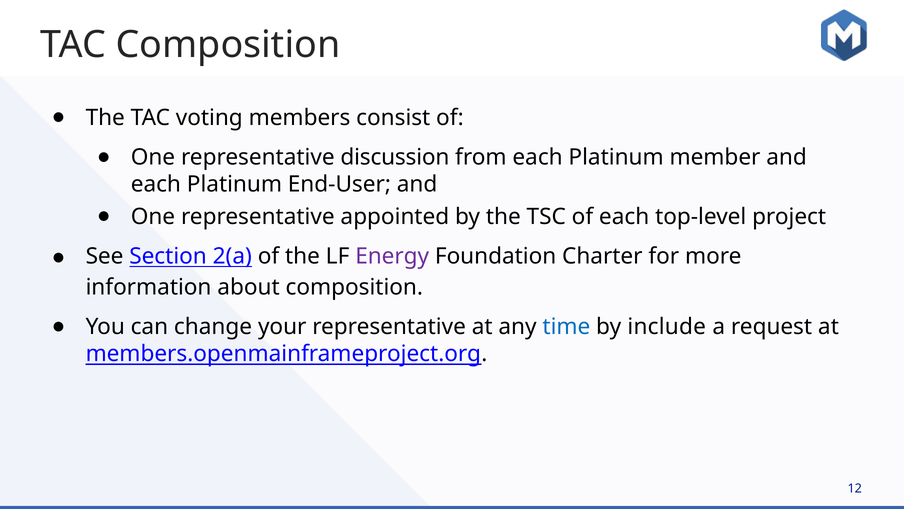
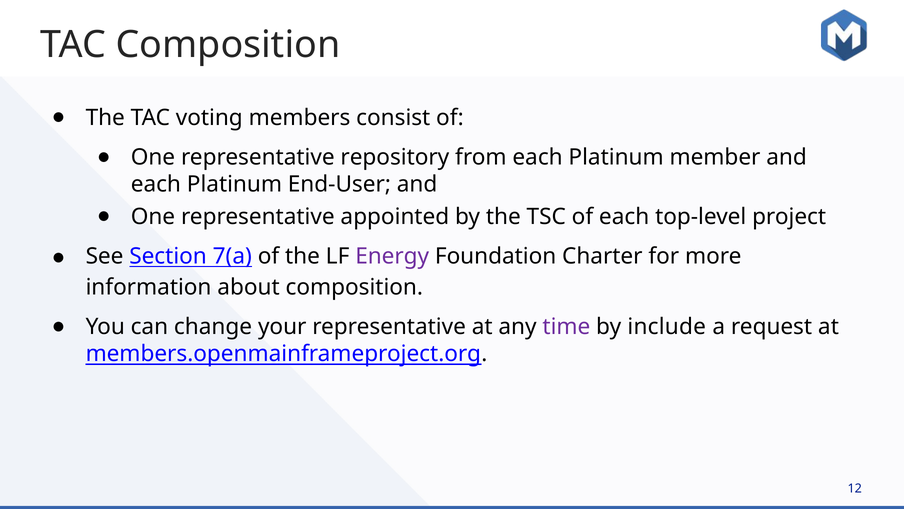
discussion: discussion -> repository
2(a: 2(a -> 7(a
time colour: blue -> purple
